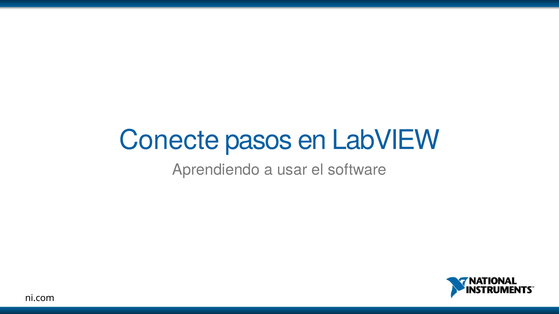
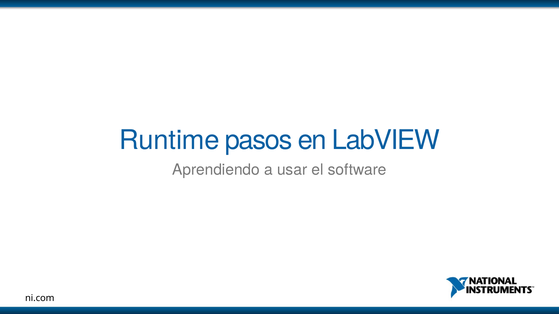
Conecte: Conecte -> Runtime
